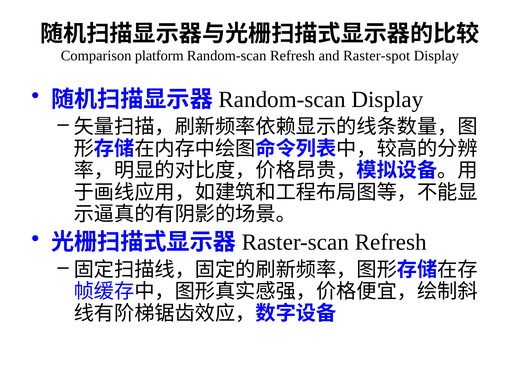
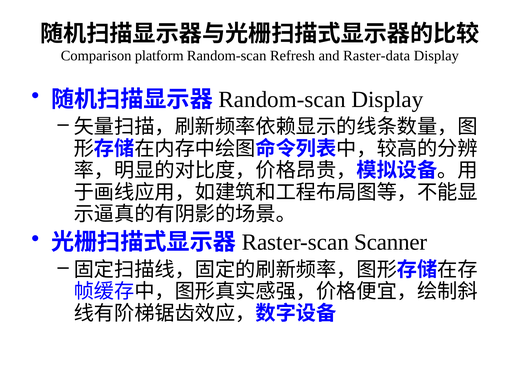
Raster-spot: Raster-spot -> Raster-data
Raster-scan Refresh: Refresh -> Scanner
